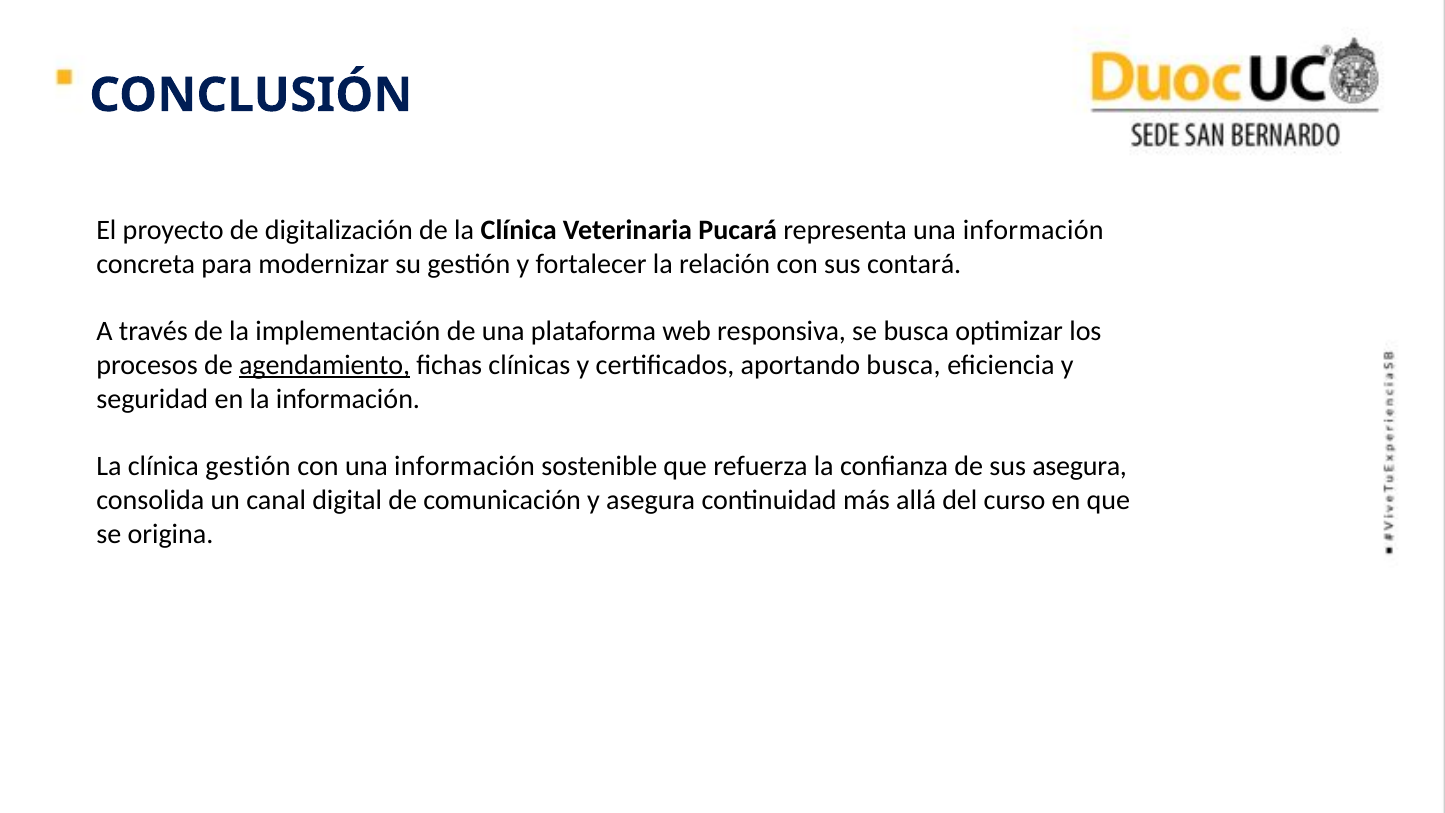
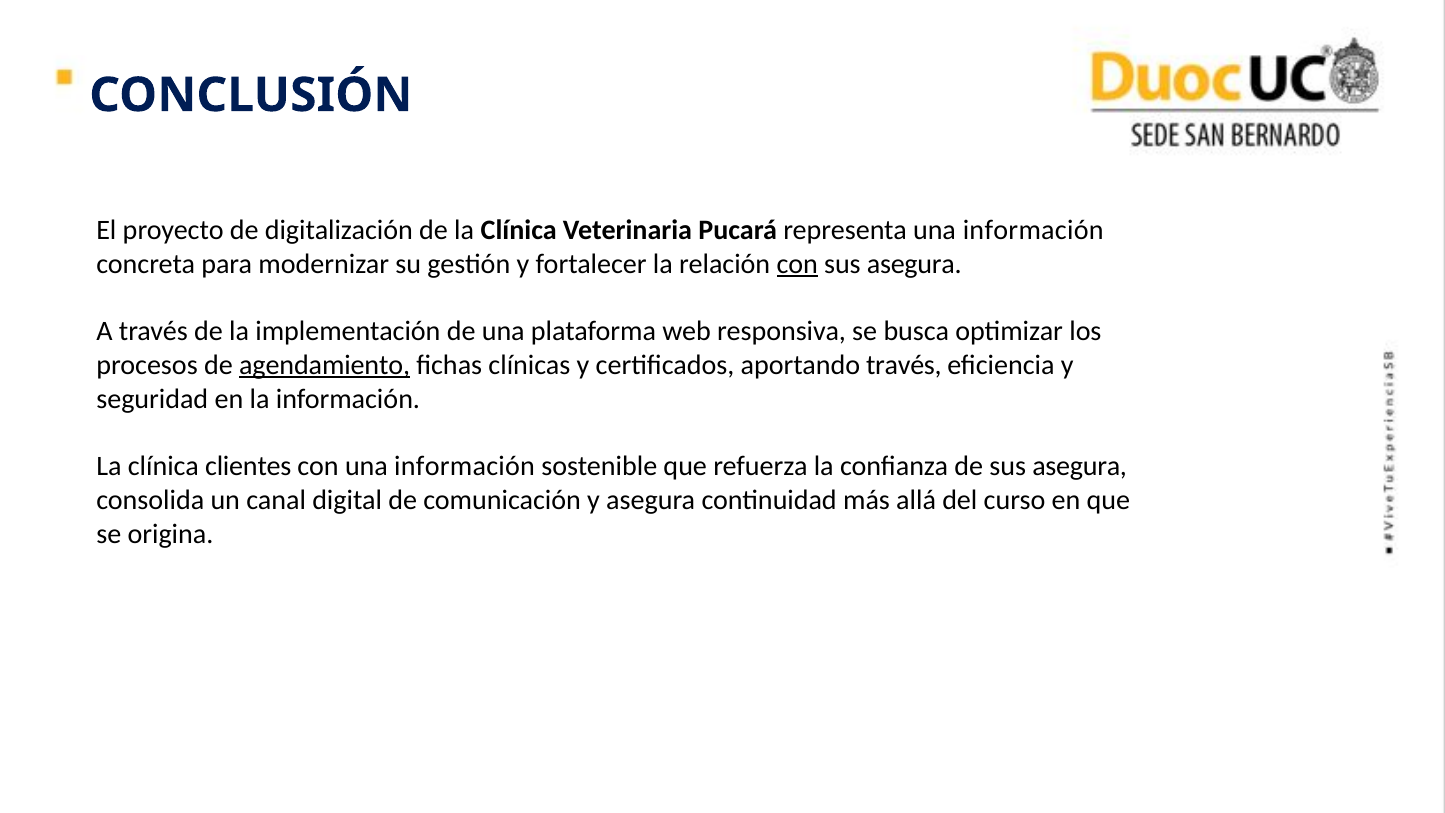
con at (797, 264) underline: none -> present
contará at (914, 264): contará -> asegura
aportando busca: busca -> través
clínica gestión: gestión -> clientes
